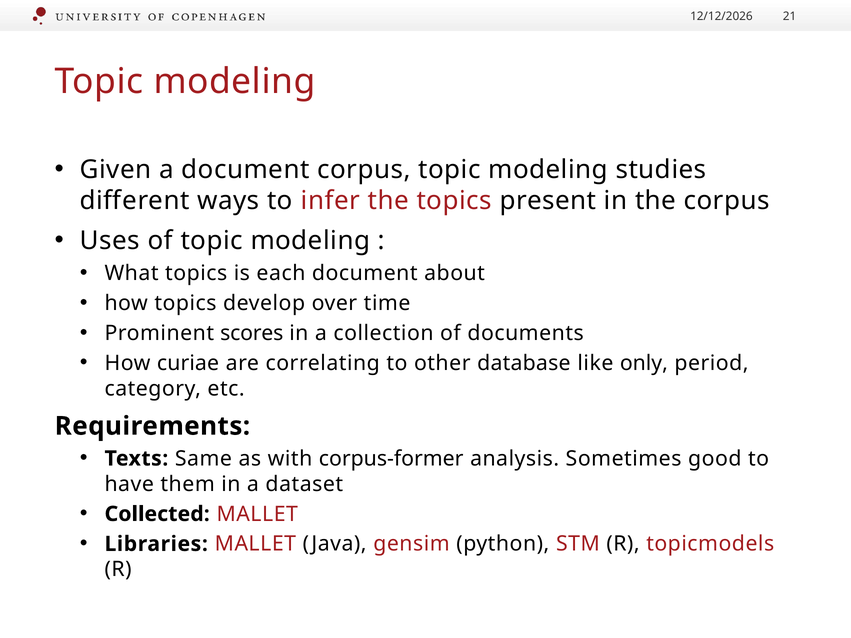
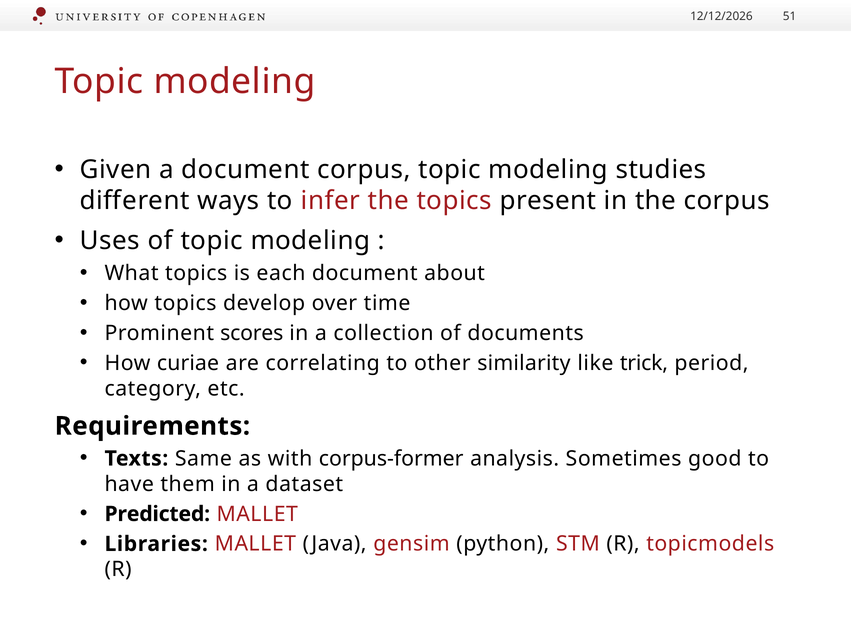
21: 21 -> 51
database: database -> similarity
only: only -> trick
Collected: Collected -> Predicted
